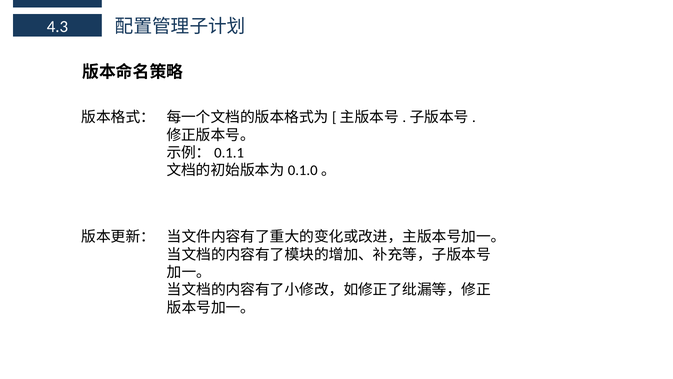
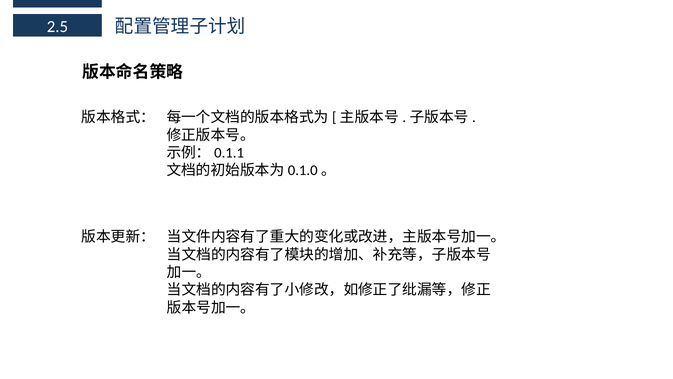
4.3: 4.3 -> 2.5
